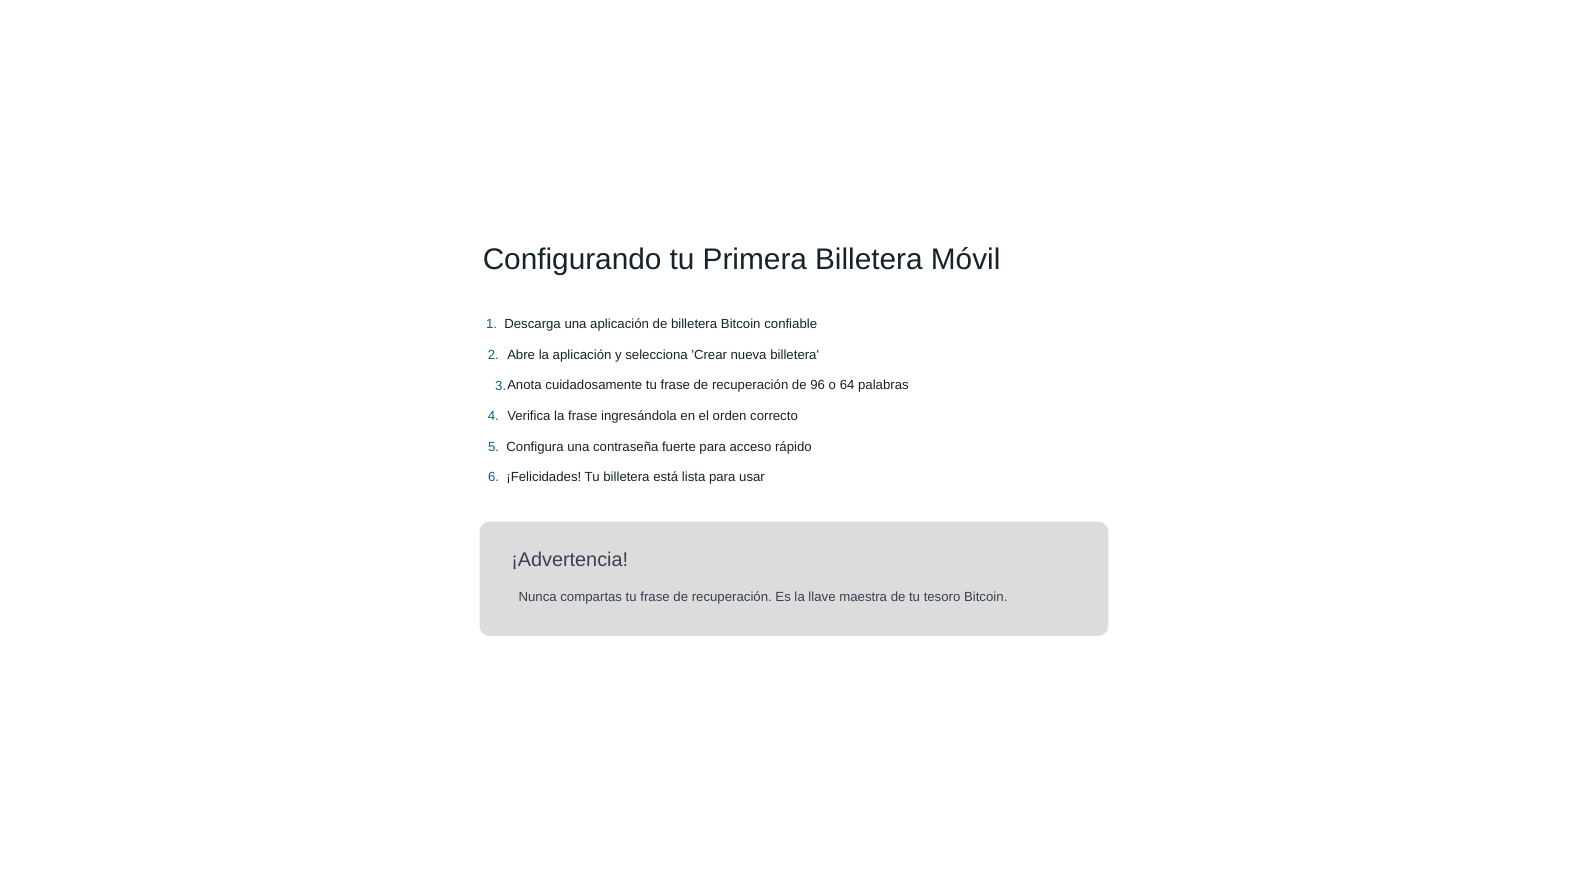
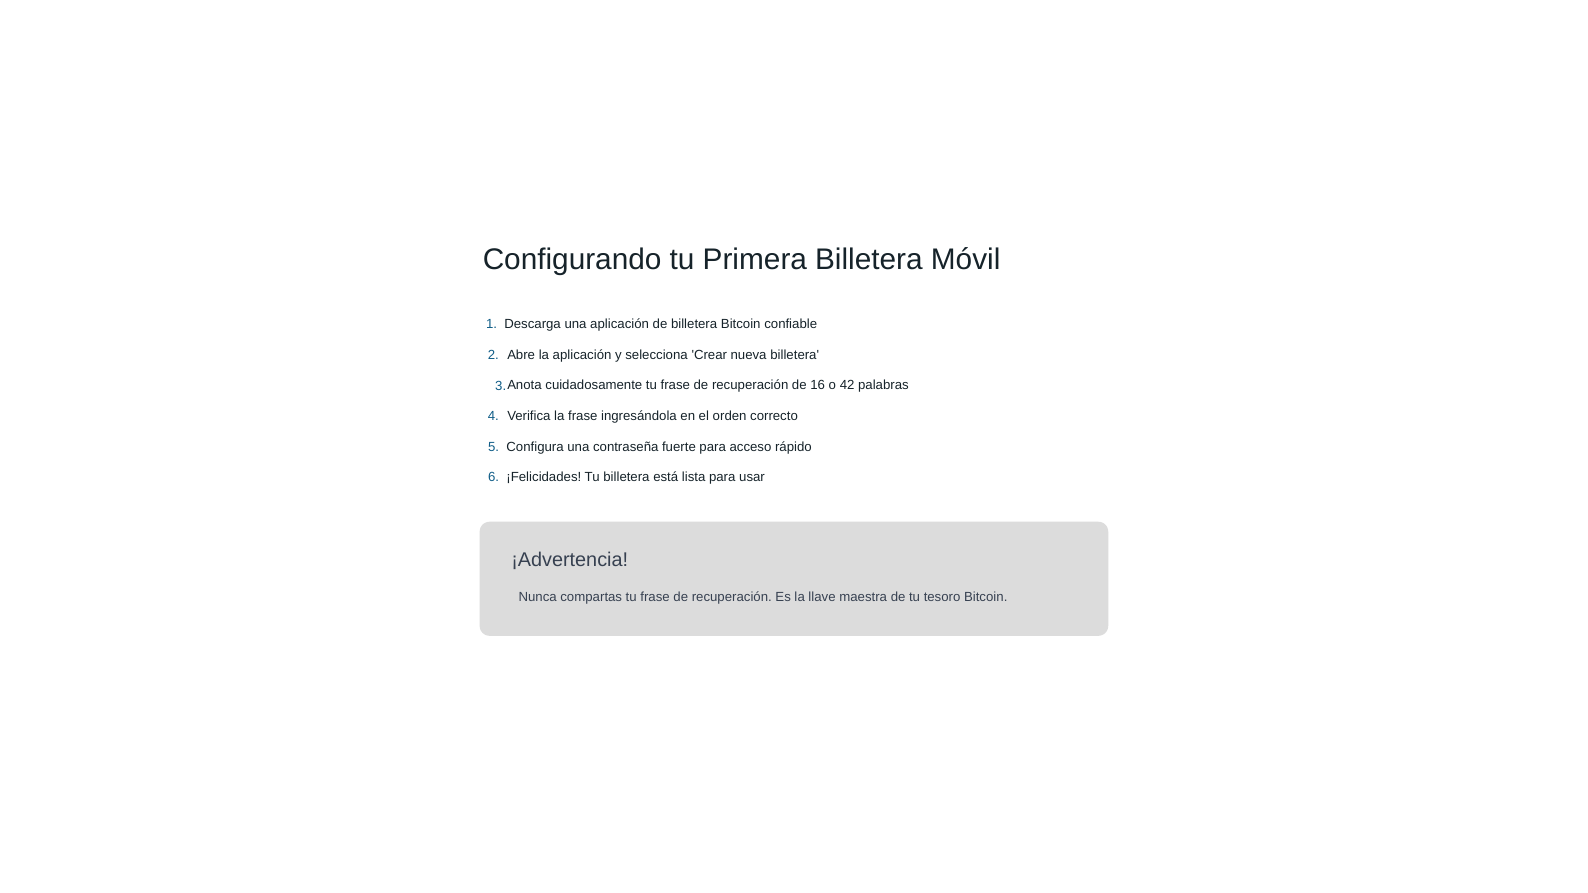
96: 96 -> 16
64: 64 -> 42
